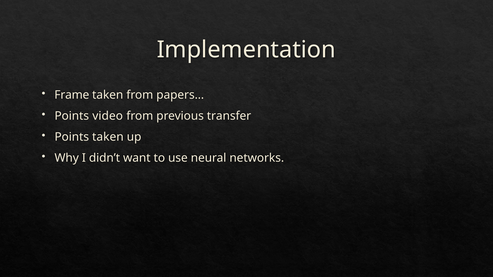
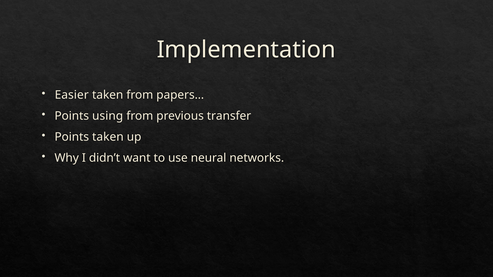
Frame: Frame -> Easier
video: video -> using
